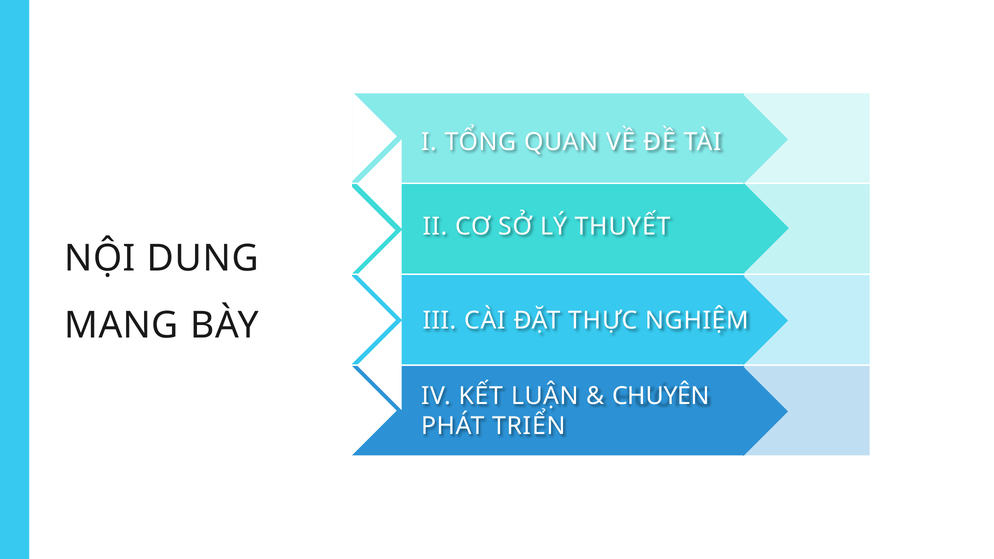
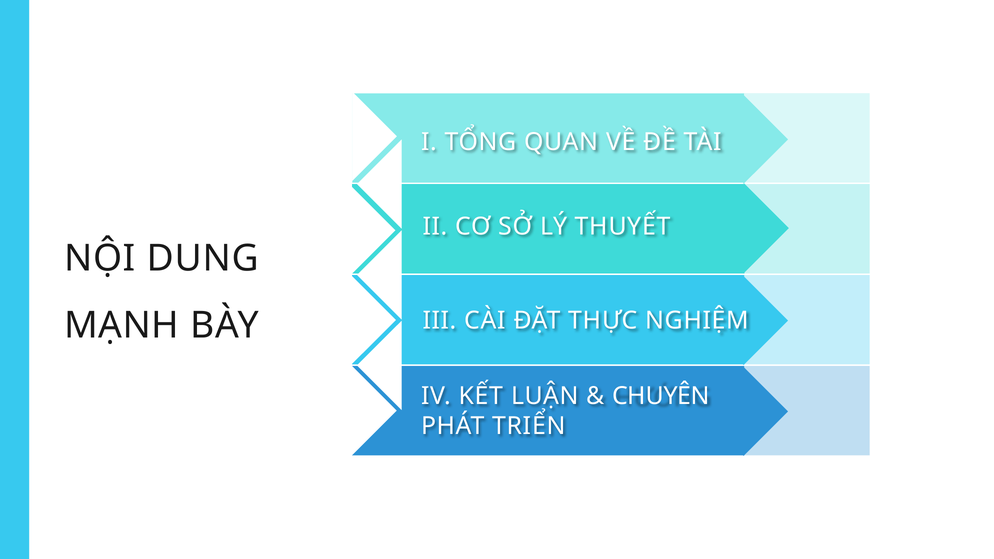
MANG: MANG -> MẠNH
